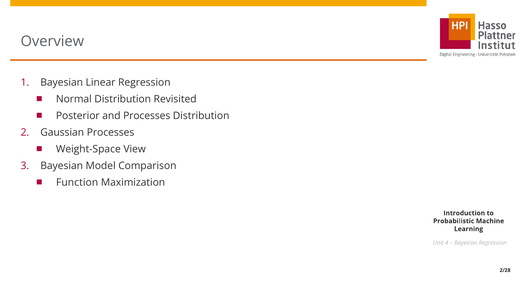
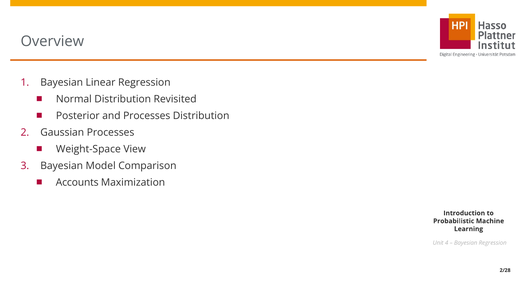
Function: Function -> Accounts
